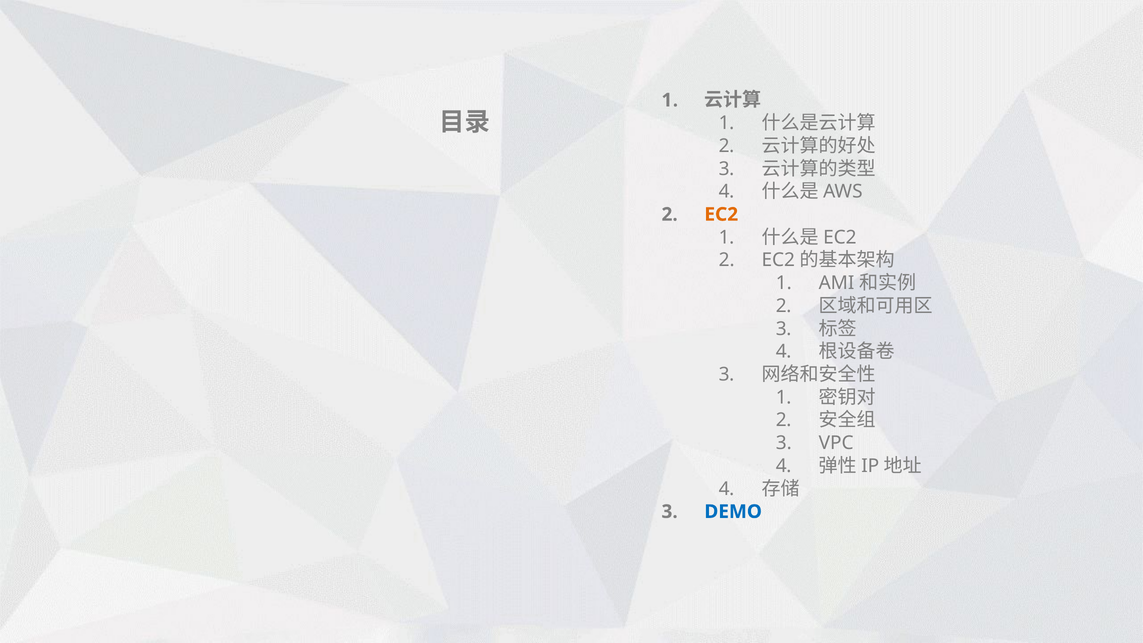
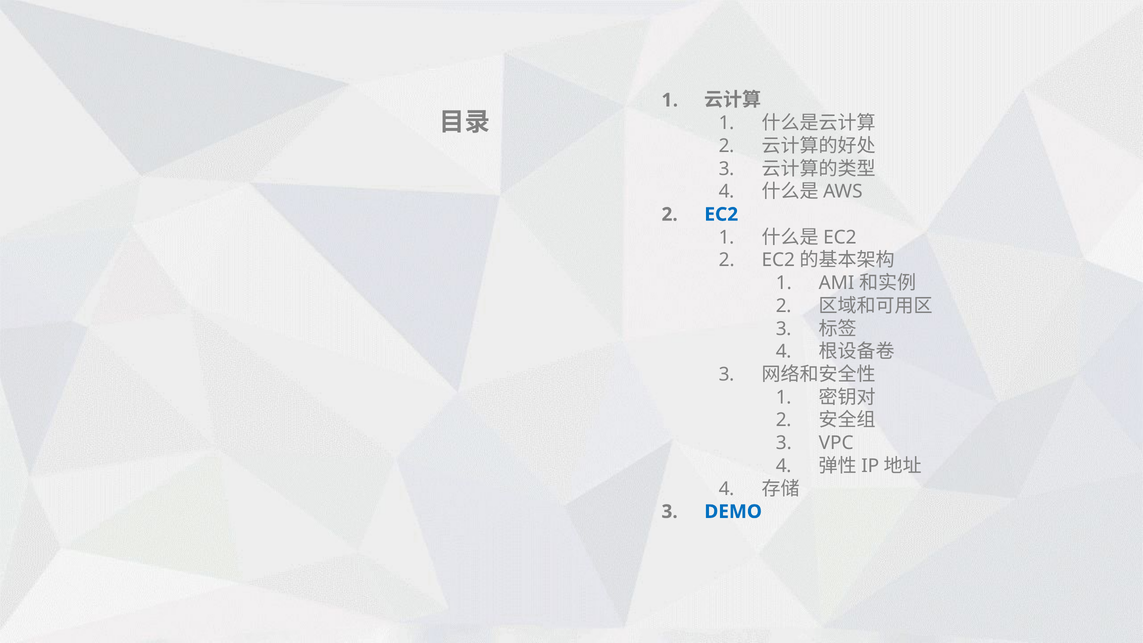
EC2 colour: orange -> blue
